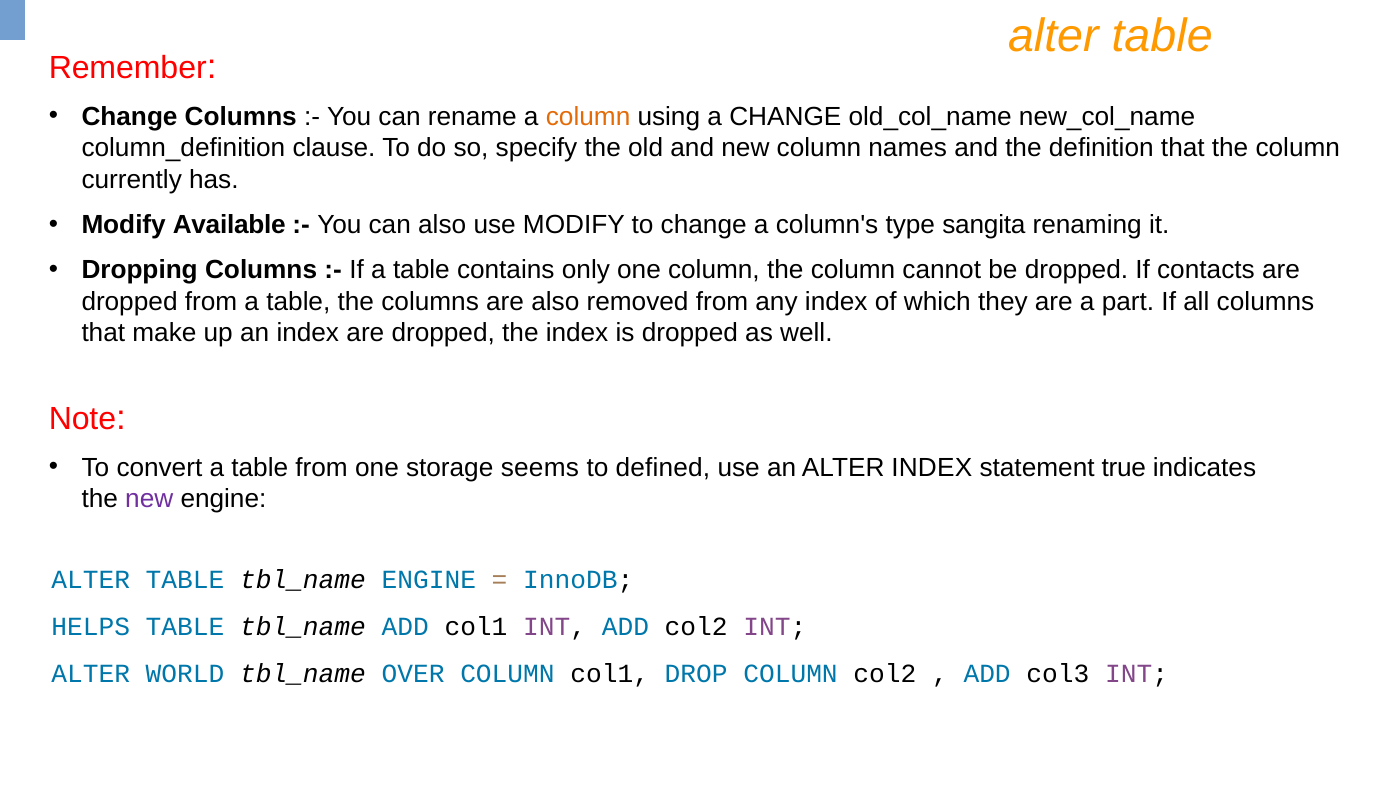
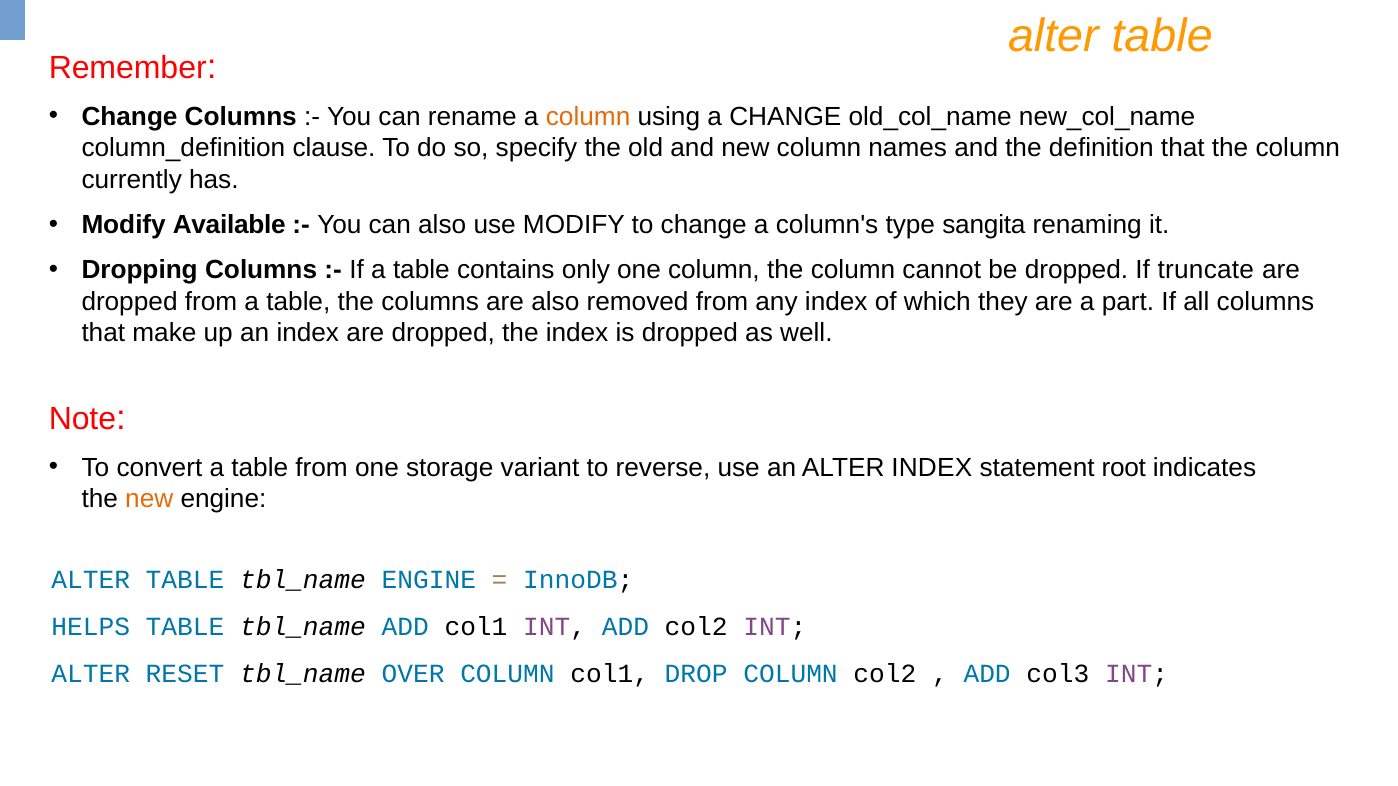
contacts: contacts -> truncate
seems: seems -> variant
defined: defined -> reverse
true: true -> root
new at (149, 499) colour: purple -> orange
WORLD: WORLD -> RESET
